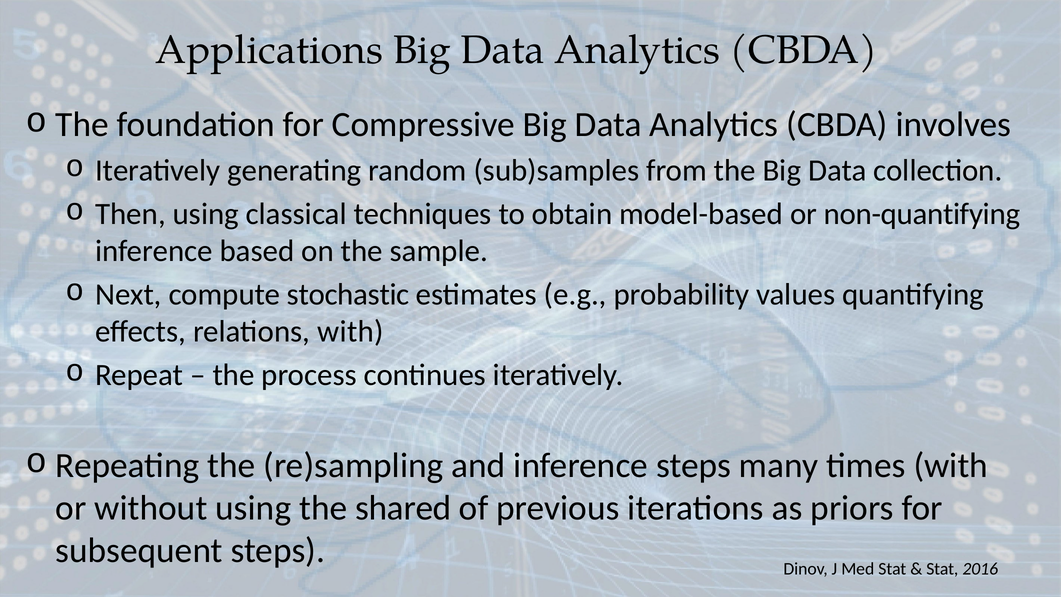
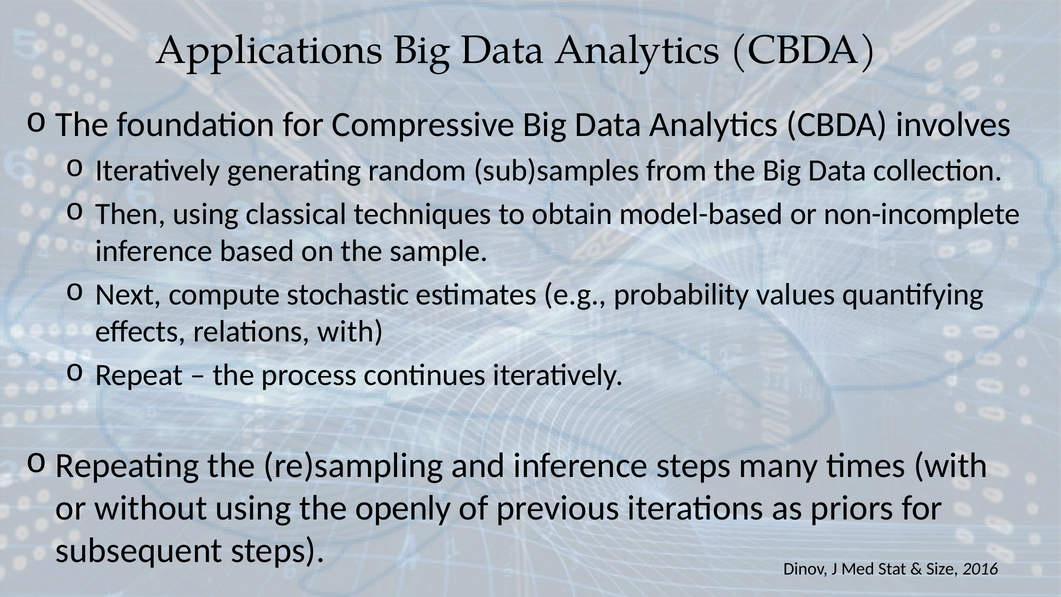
non-quantifying: non-quantifying -> non-incomplete
shared: shared -> openly
Stat at (942, 569): Stat -> Size
